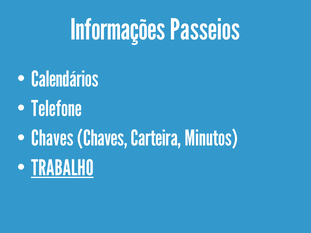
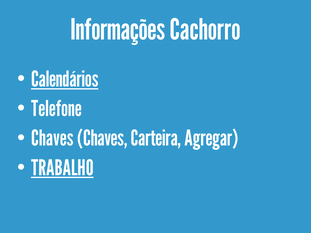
Passeios: Passeios -> Cachorro
Calendários underline: none -> present
Minutos: Minutos -> Agregar
